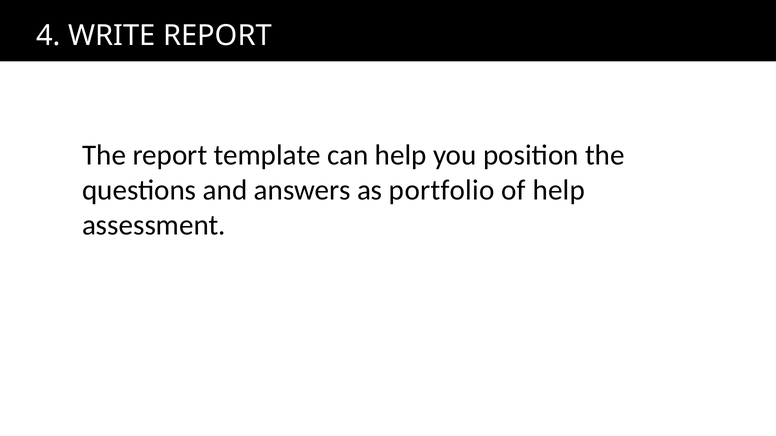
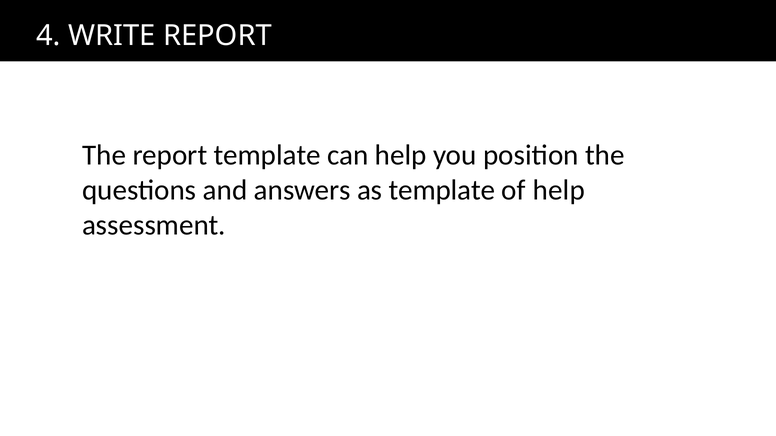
as portfolio: portfolio -> template
